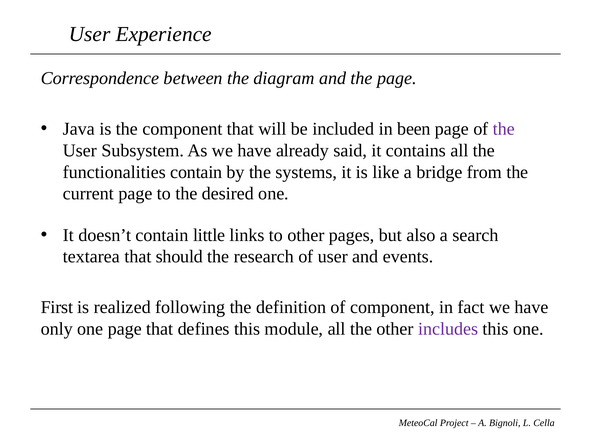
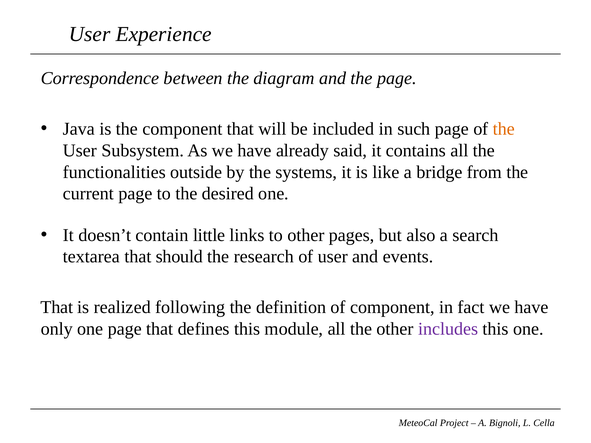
been: been -> such
the at (504, 129) colour: purple -> orange
functionalities contain: contain -> outside
First at (57, 307): First -> That
